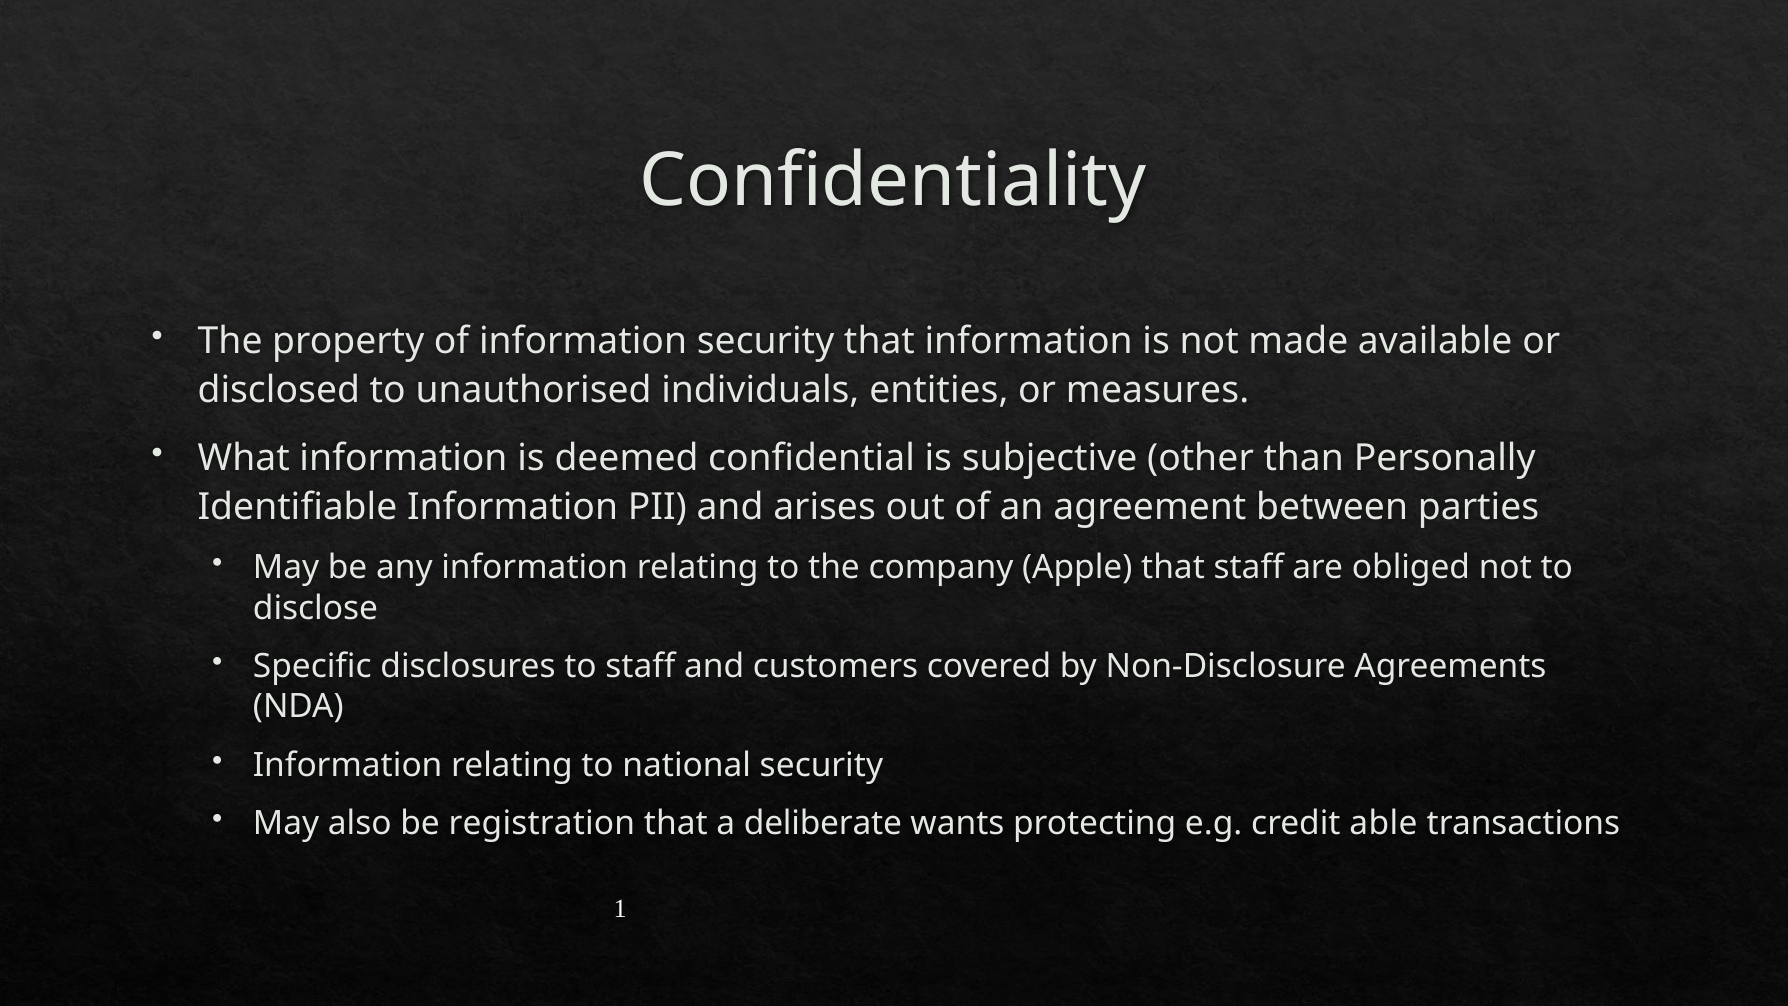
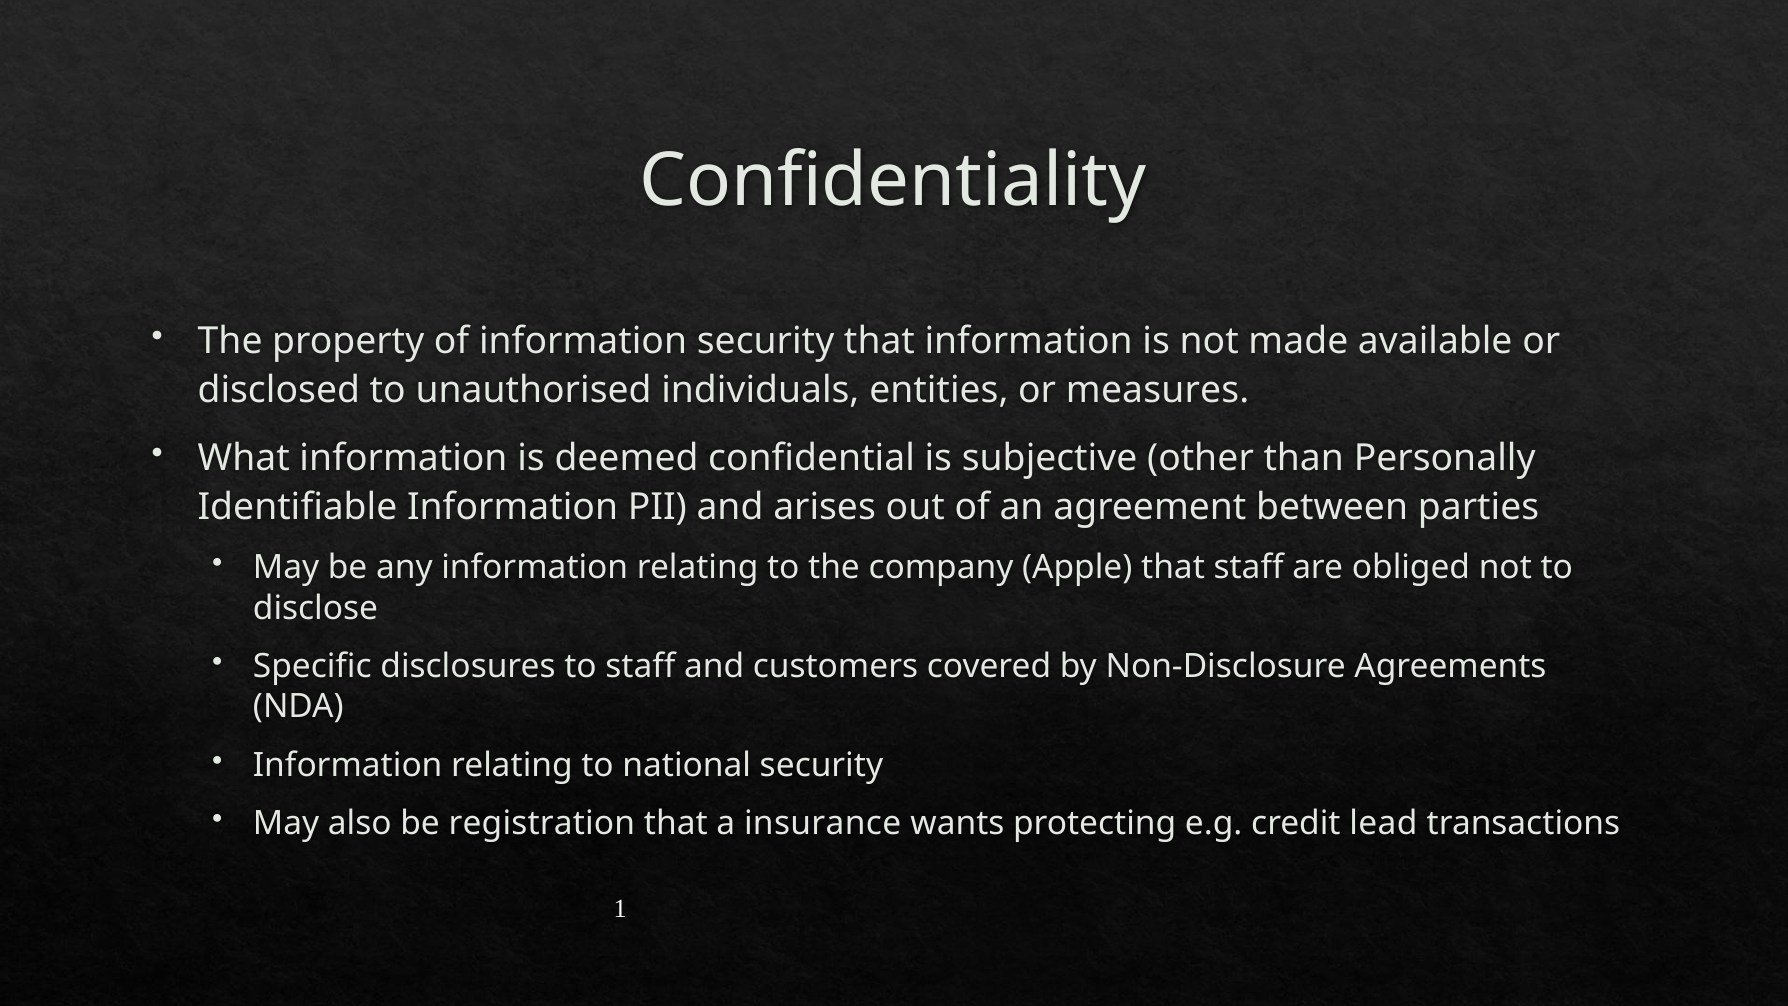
deliberate: deliberate -> insurance
able: able -> lead
